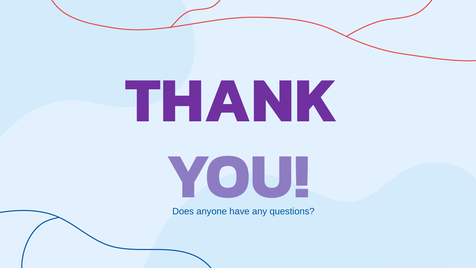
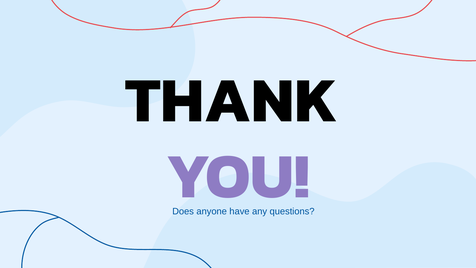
THANK colour: purple -> black
